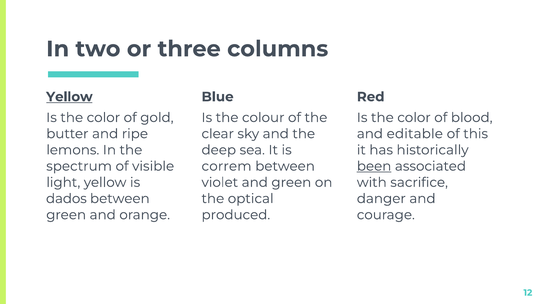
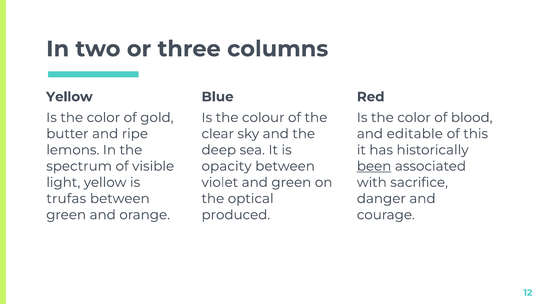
Yellow at (69, 97) underline: present -> none
correm: correm -> opacity
dados: dados -> trufas
